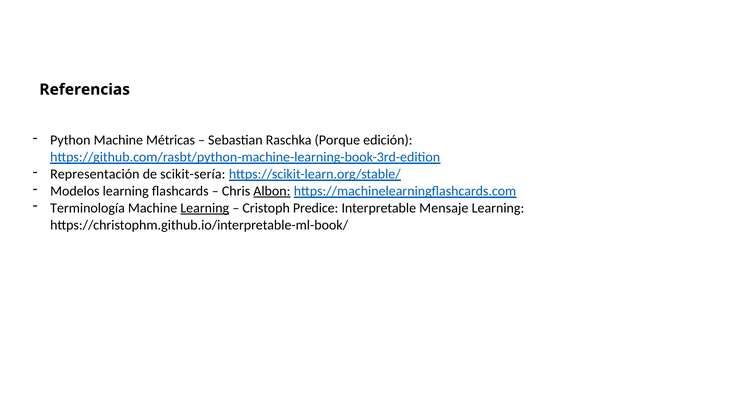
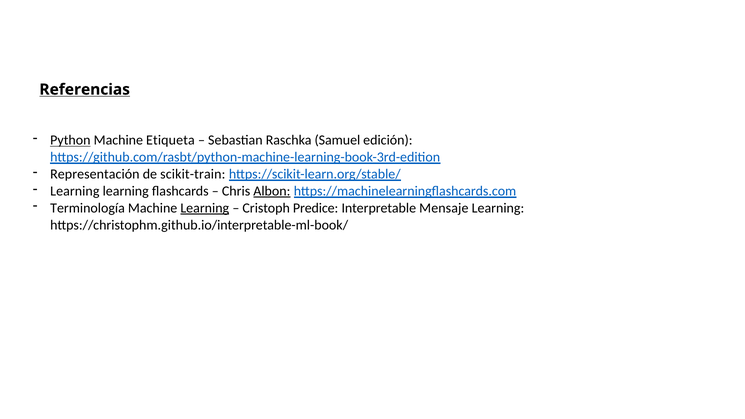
Referencias underline: none -> present
Python underline: none -> present
Métricas: Métricas -> Etiqueta
Porque: Porque -> Samuel
scikit-sería: scikit-sería -> scikit-train
Modelos at (75, 191): Modelos -> Learning
